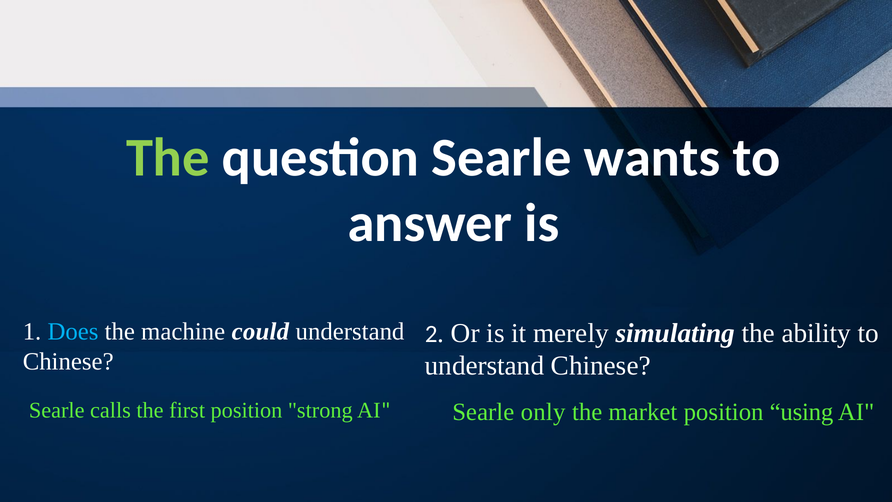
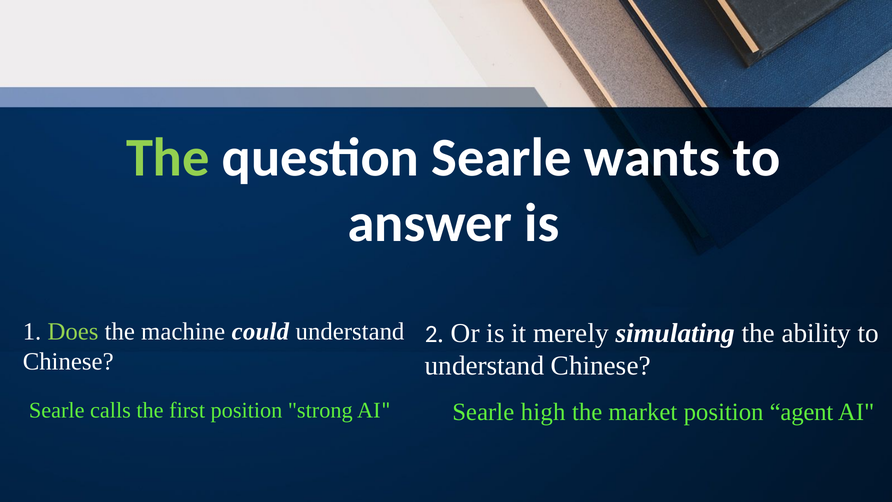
Does colour: light blue -> light green
only: only -> high
using: using -> agent
